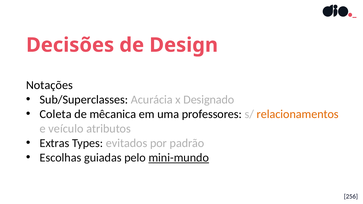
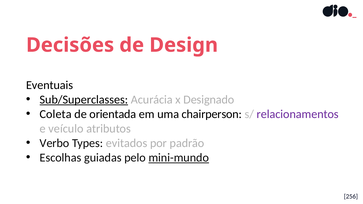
Notações: Notações -> Eventuais
Sub/Superclasses underline: none -> present
mêcanica: mêcanica -> orientada
professores: professores -> chairperson
relacionamentos colour: orange -> purple
Extras: Extras -> Verbo
